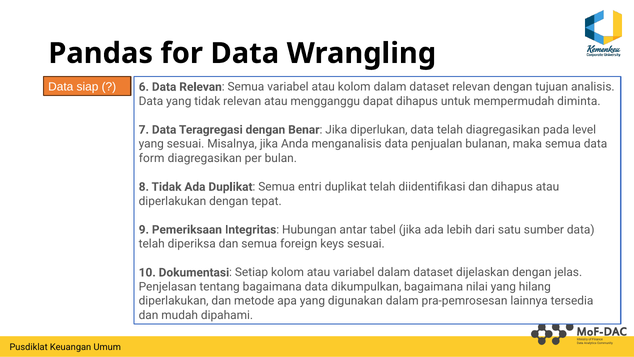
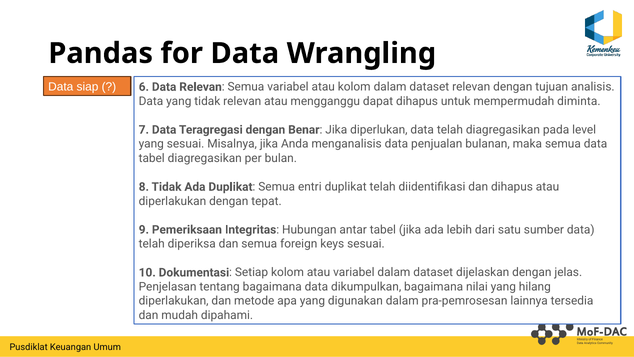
form at (152, 158): form -> tabel
